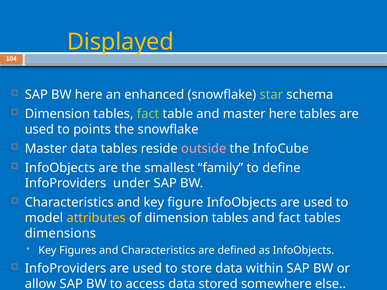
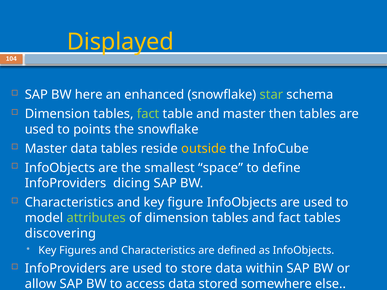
master here: here -> then
outside colour: pink -> yellow
family: family -> space
under: under -> dicing
attributes colour: yellow -> light green
dimensions: dimensions -> discovering
